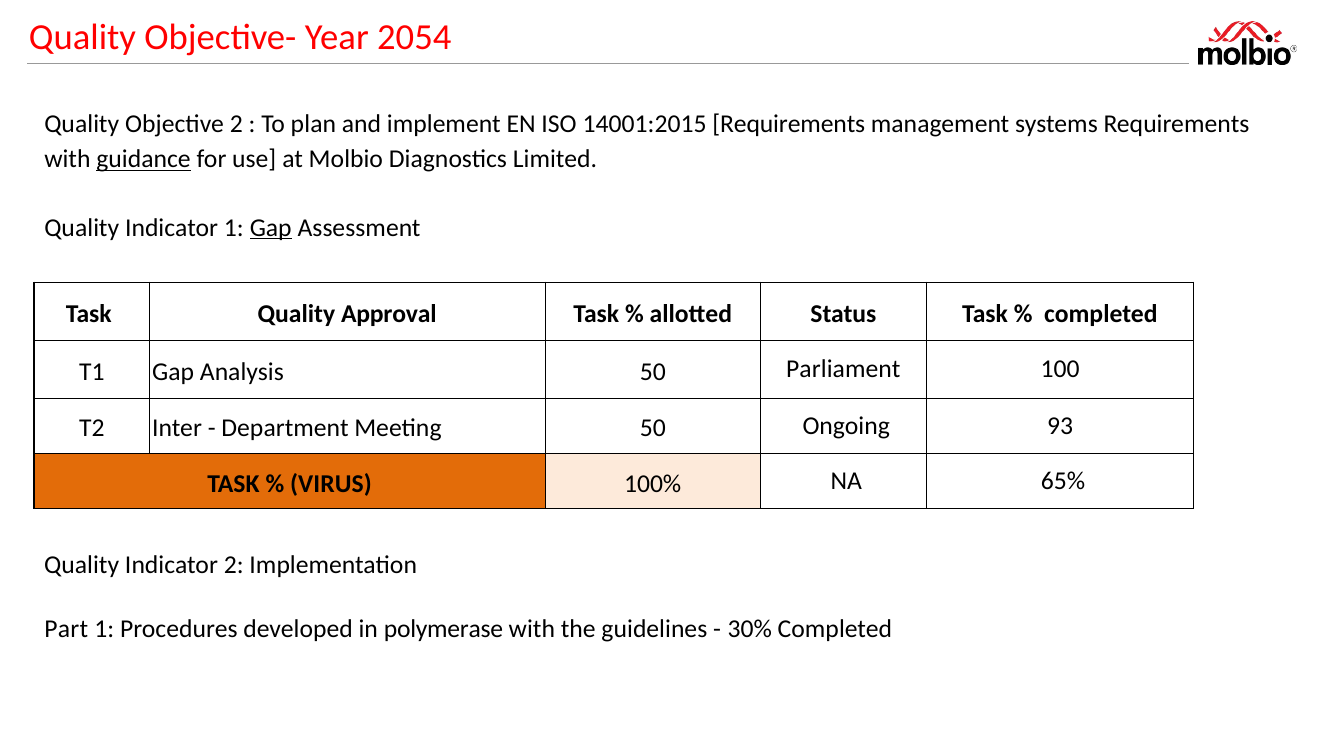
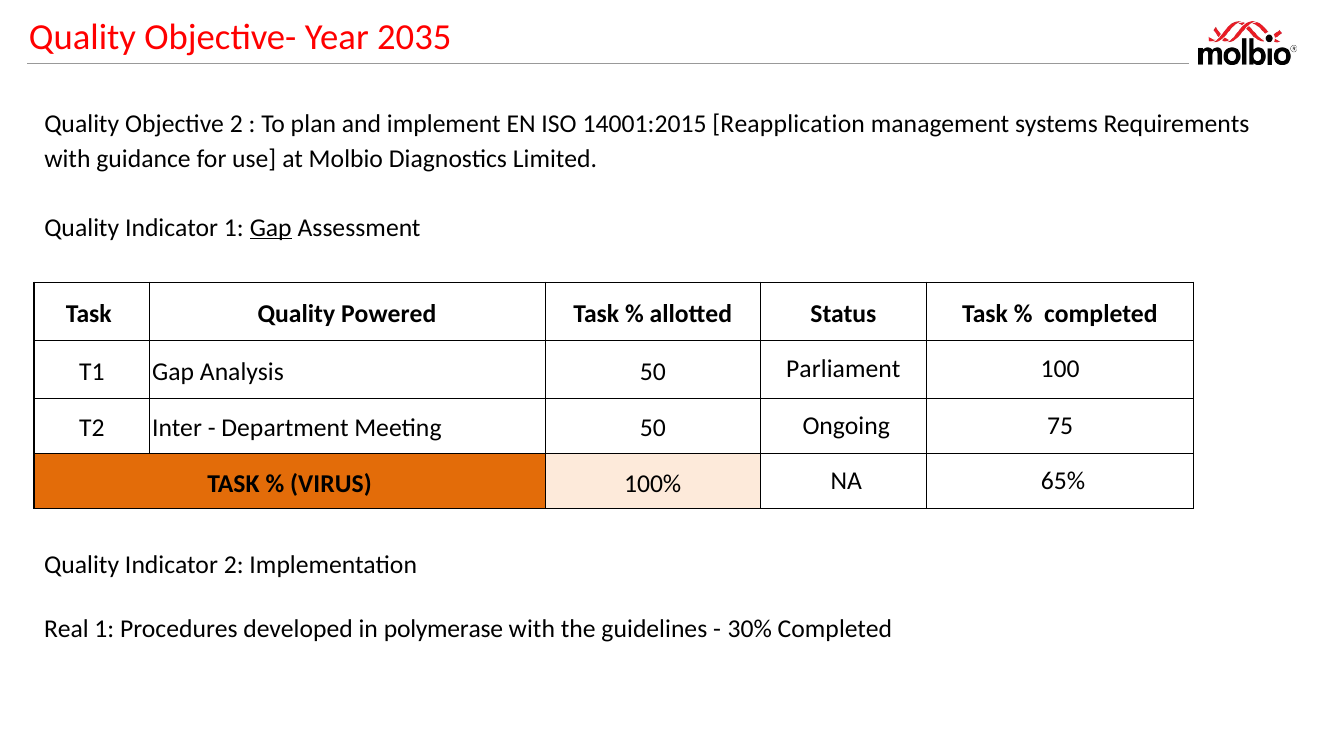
2054: 2054 -> 2035
14001:2015 Requirements: Requirements -> Reapplication
guidance underline: present -> none
Approval: Approval -> Powered
93: 93 -> 75
Part: Part -> Real
